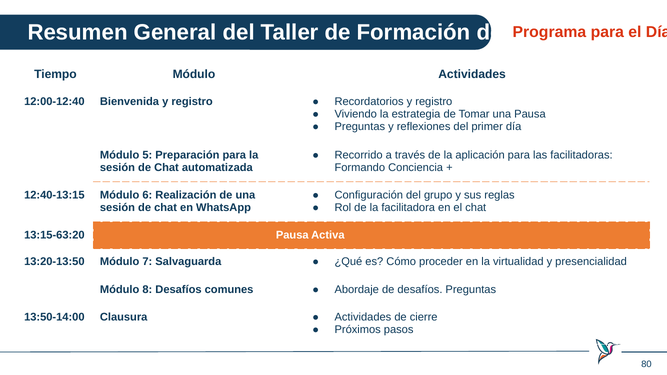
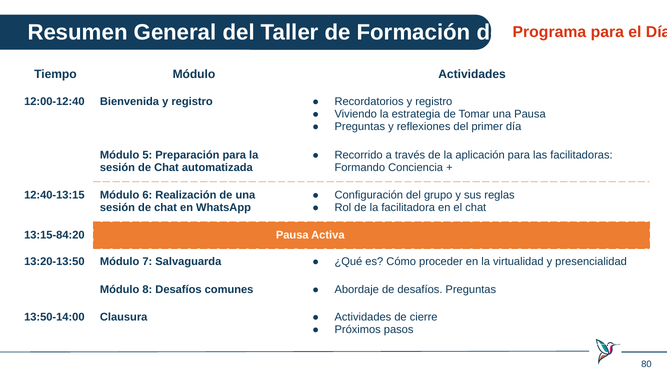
13:15-63:20: 13:15-63:20 -> 13:15-84:20
